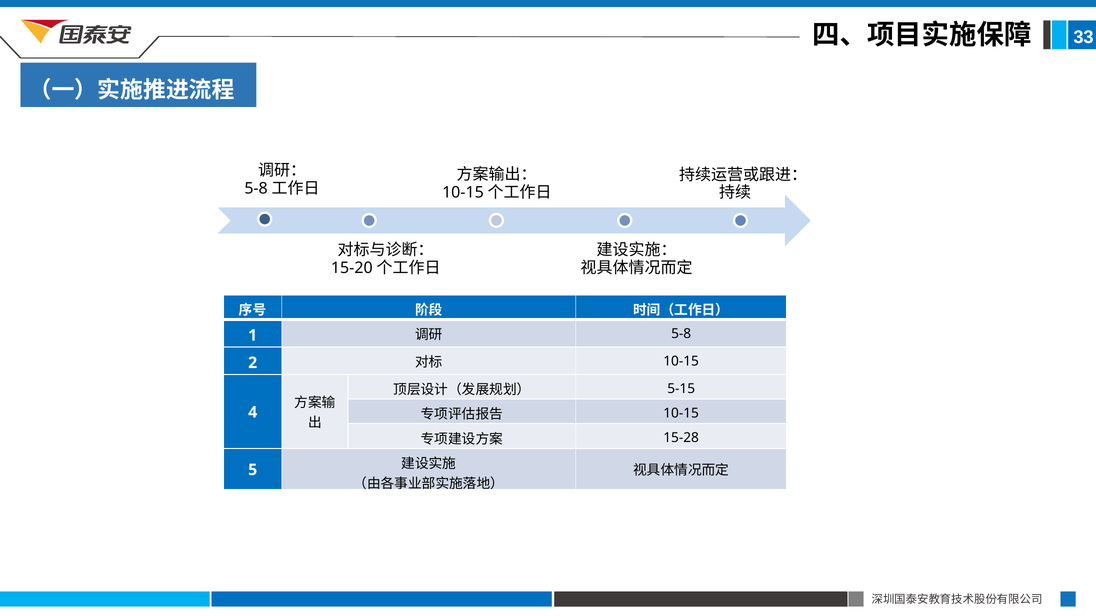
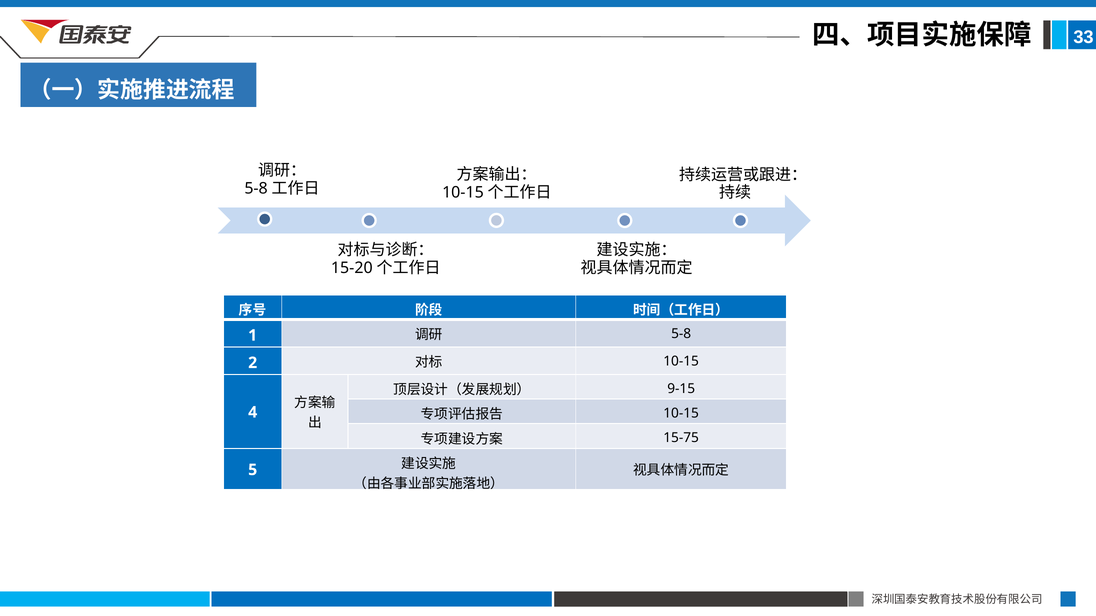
5-15: 5-15 -> 9-15
15-28: 15-28 -> 15-75
